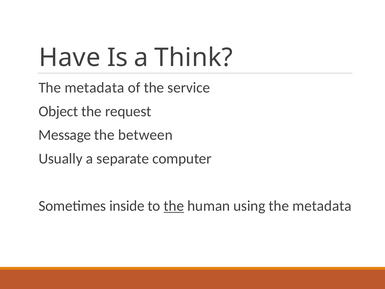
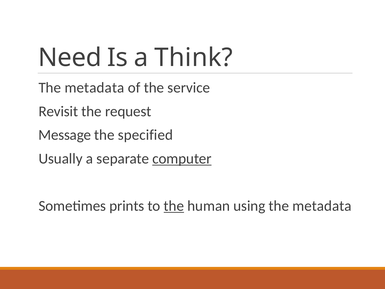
Have: Have -> Need
Object: Object -> Revisit
between: between -> specified
computer underline: none -> present
inside: inside -> prints
